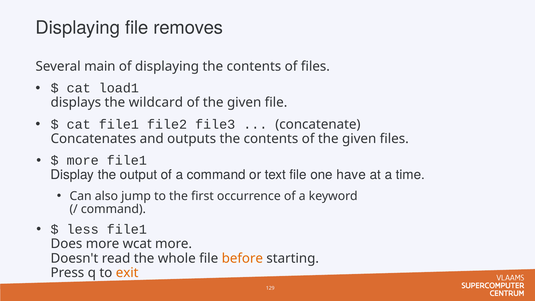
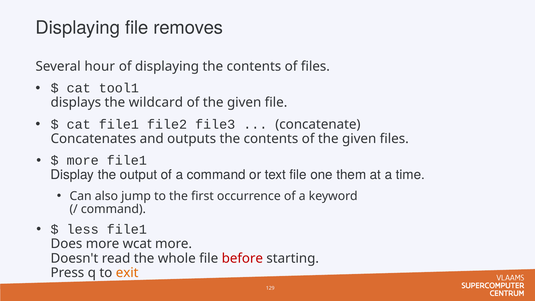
main: main -> hour
load1: load1 -> tool1
have: have -> them
before colour: orange -> red
